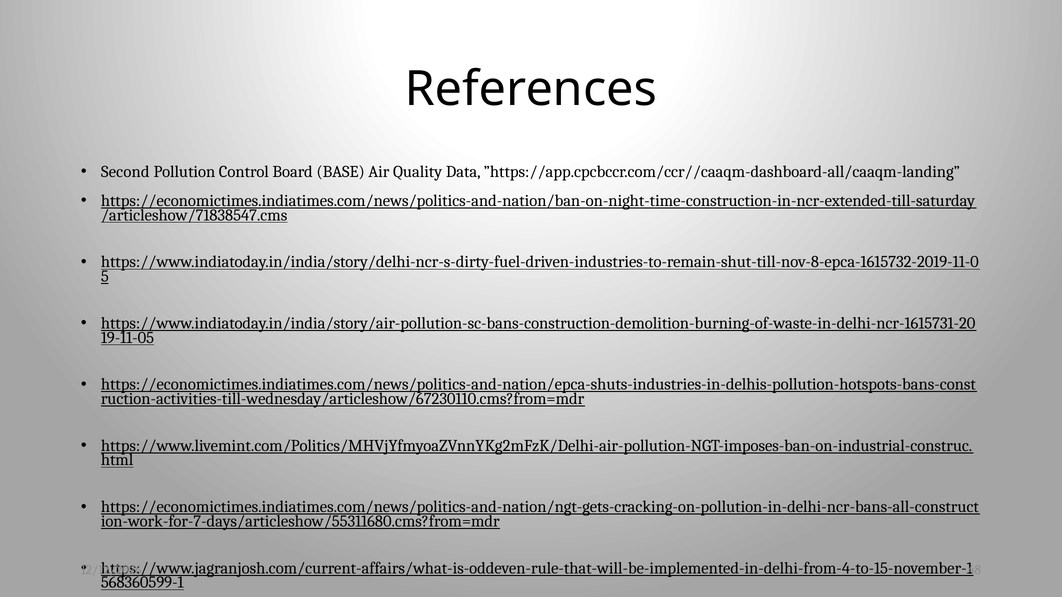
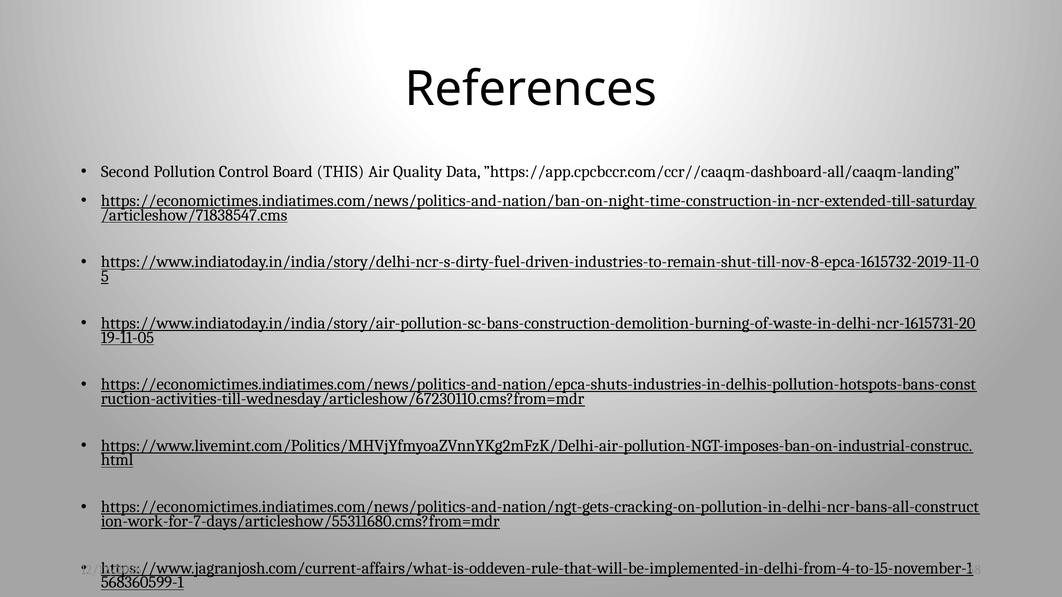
BASE: BASE -> THIS
